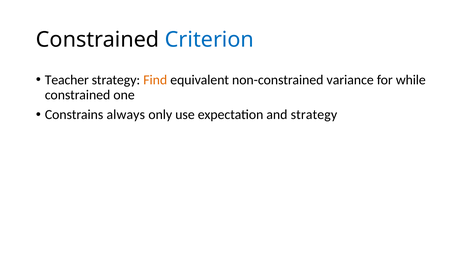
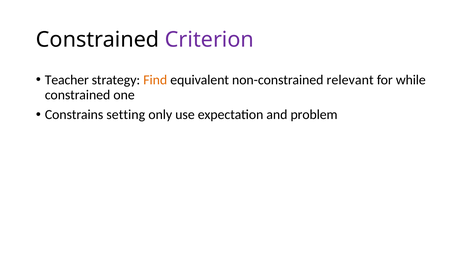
Criterion colour: blue -> purple
variance: variance -> relevant
always: always -> setting
and strategy: strategy -> problem
